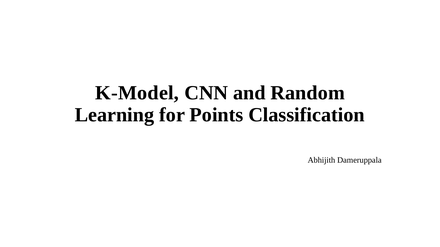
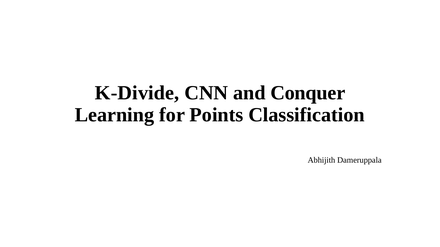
K-Model: K-Model -> K-Divide
Random: Random -> Conquer
